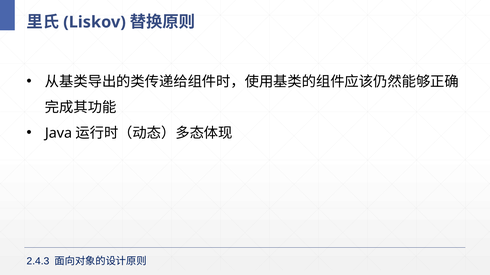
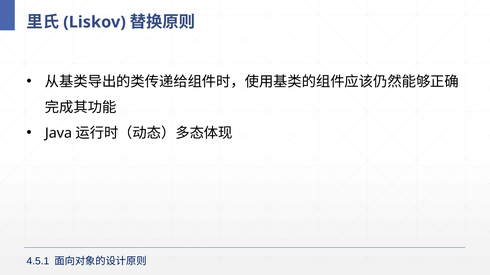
2.4.3: 2.4.3 -> 4.5.1
